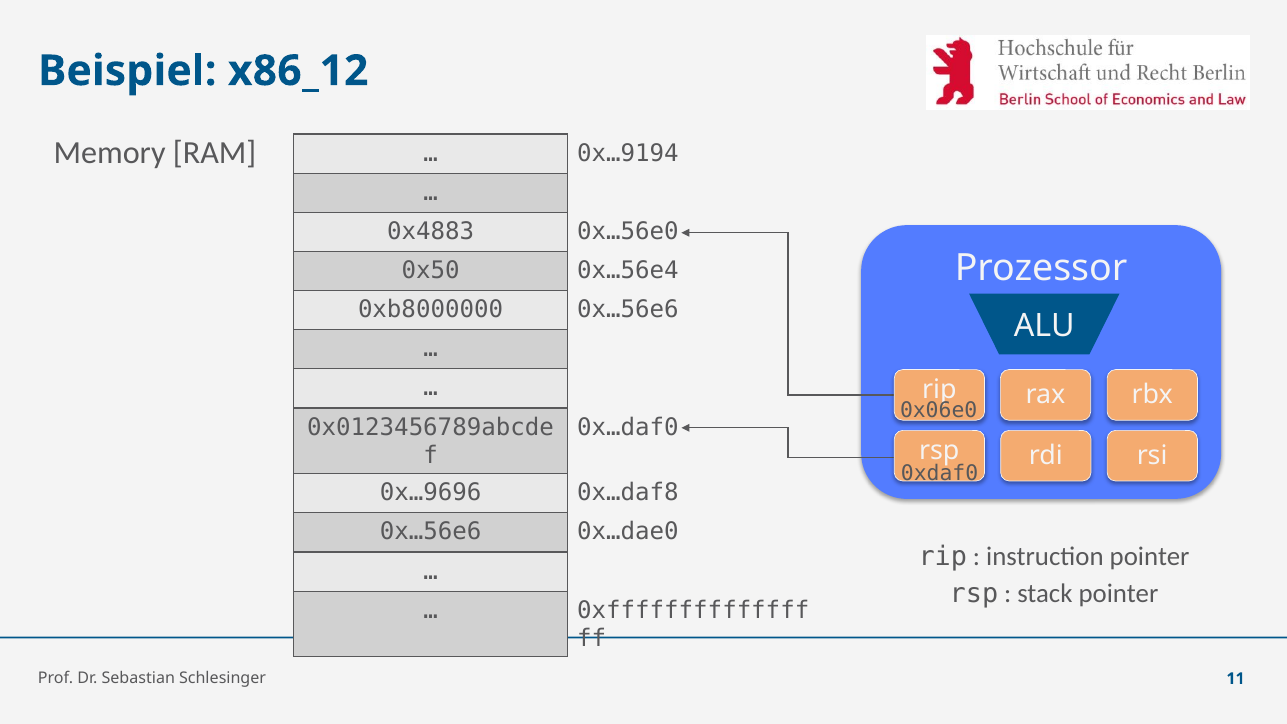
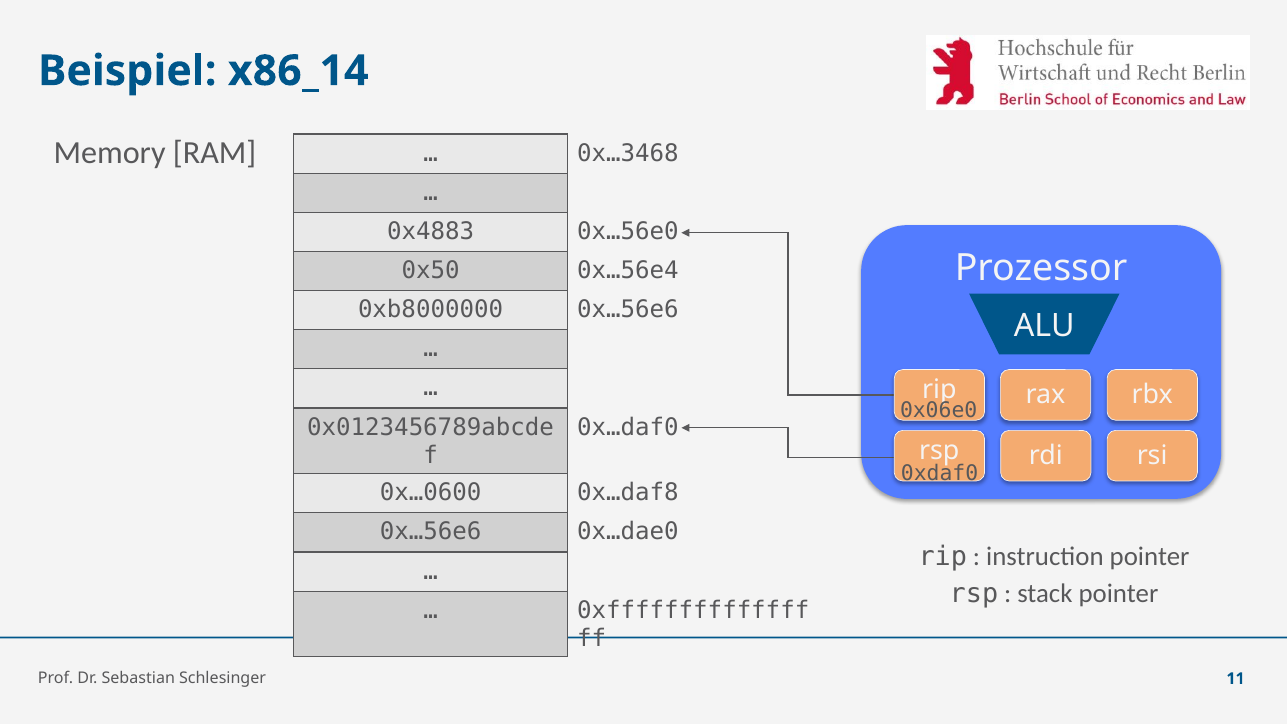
x86_12: x86_12 -> x86_14
0x…9194: 0x…9194 -> 0x…3468
0x…9696: 0x…9696 -> 0x…0600
